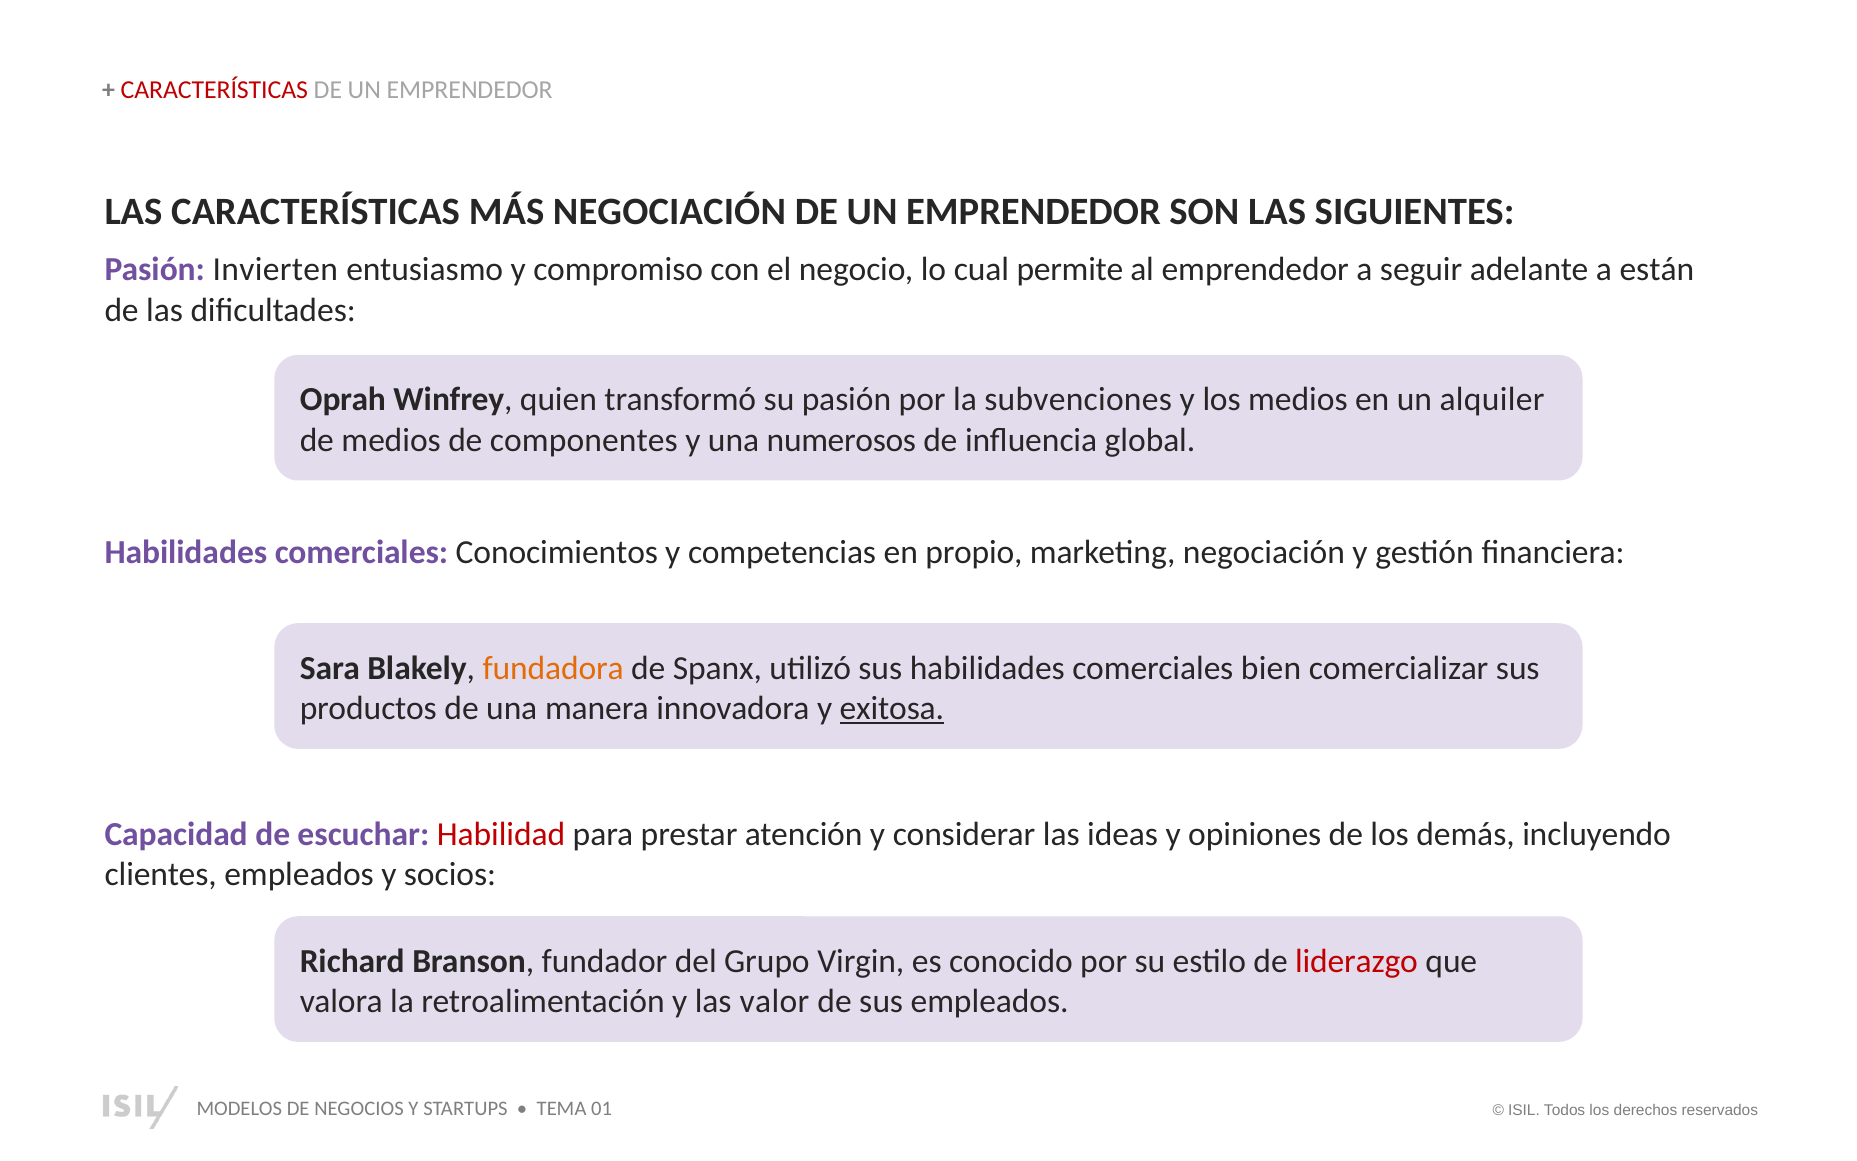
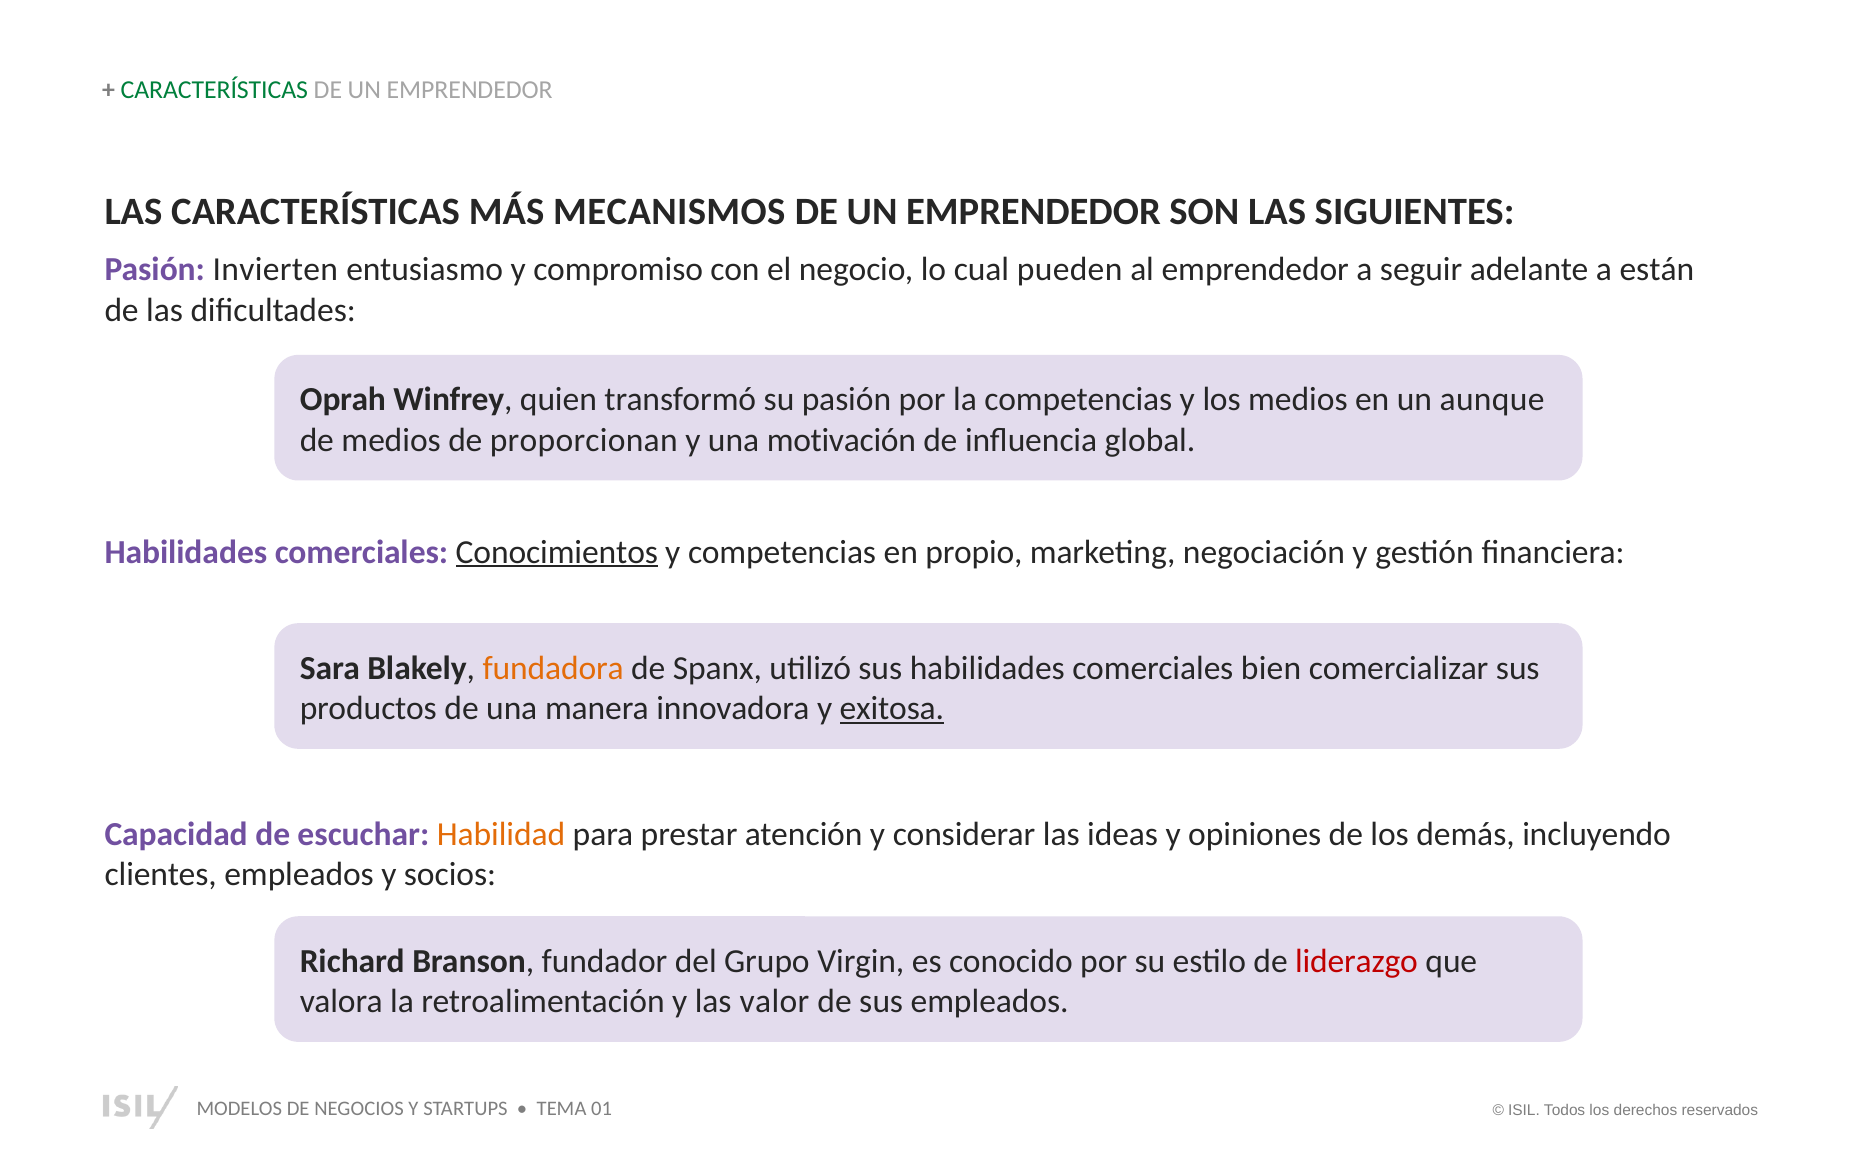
CARACTERÍSTICAS at (214, 90) colour: red -> green
MÁS NEGOCIACIÓN: NEGOCIACIÓN -> MECANISMOS
permite: permite -> pueden
la subvenciones: subvenciones -> competencias
alquiler: alquiler -> aunque
componentes: componentes -> proporcionan
numerosos: numerosos -> motivación
Conocimientos underline: none -> present
Habilidad colour: red -> orange
